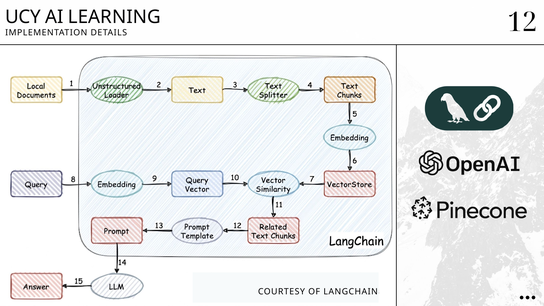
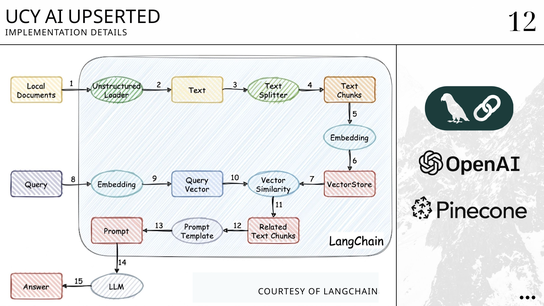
LEARNING: LEARNING -> UPSERTED
